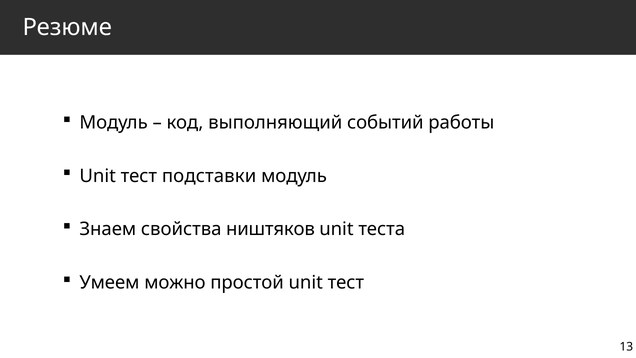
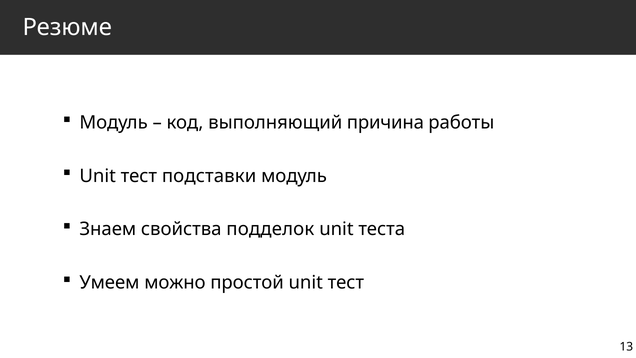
событий: событий -> причина
ништяков: ништяков -> подделок
